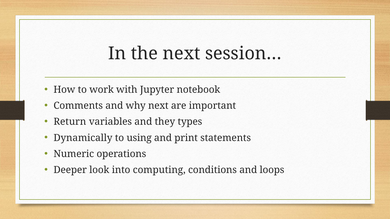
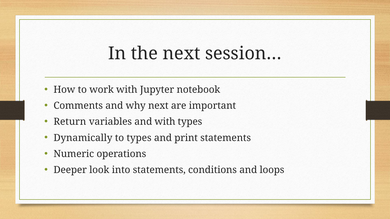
and they: they -> with
to using: using -> types
into computing: computing -> statements
